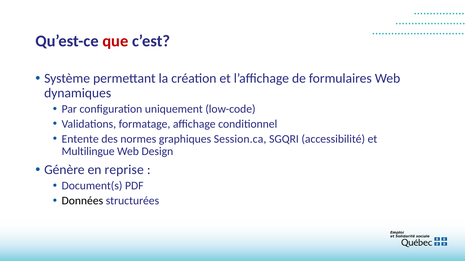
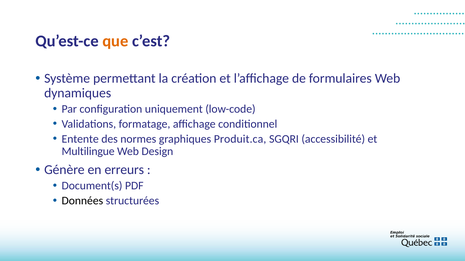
que colour: red -> orange
Session.ca: Session.ca -> Produit.ca
reprise: reprise -> erreurs
